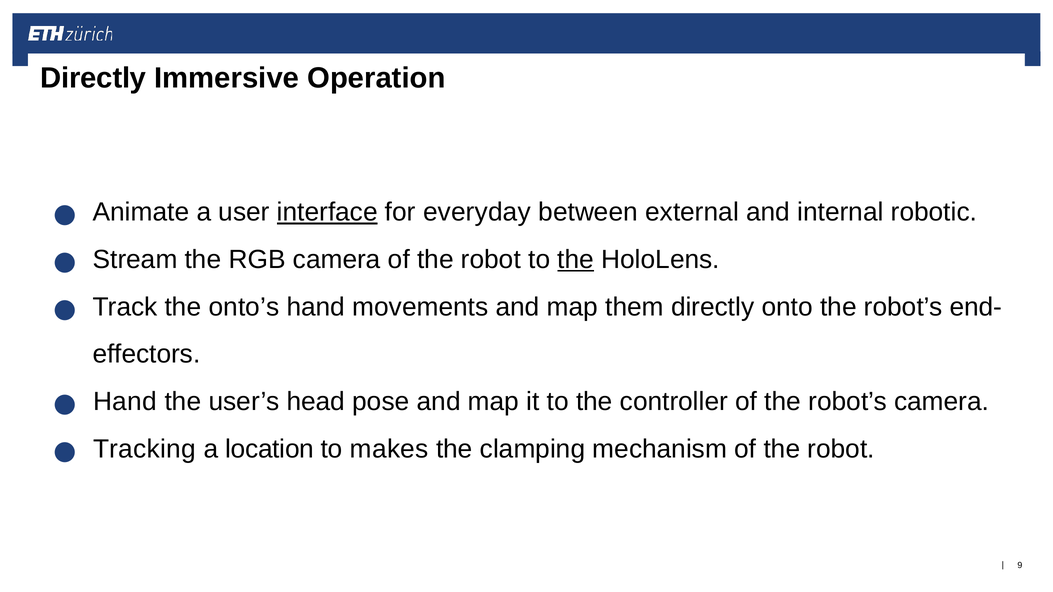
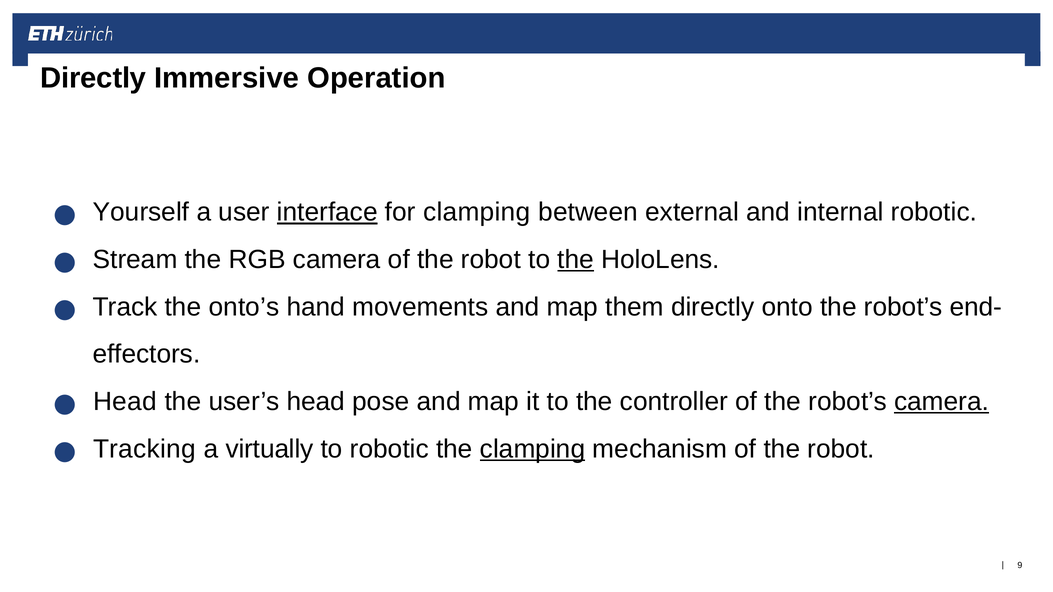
Animate: Animate -> Yourself
for everyday: everyday -> clamping
Hand at (125, 402): Hand -> Head
camera at (942, 402) underline: none -> present
location: location -> virtually
to makes: makes -> robotic
clamping at (533, 449) underline: none -> present
